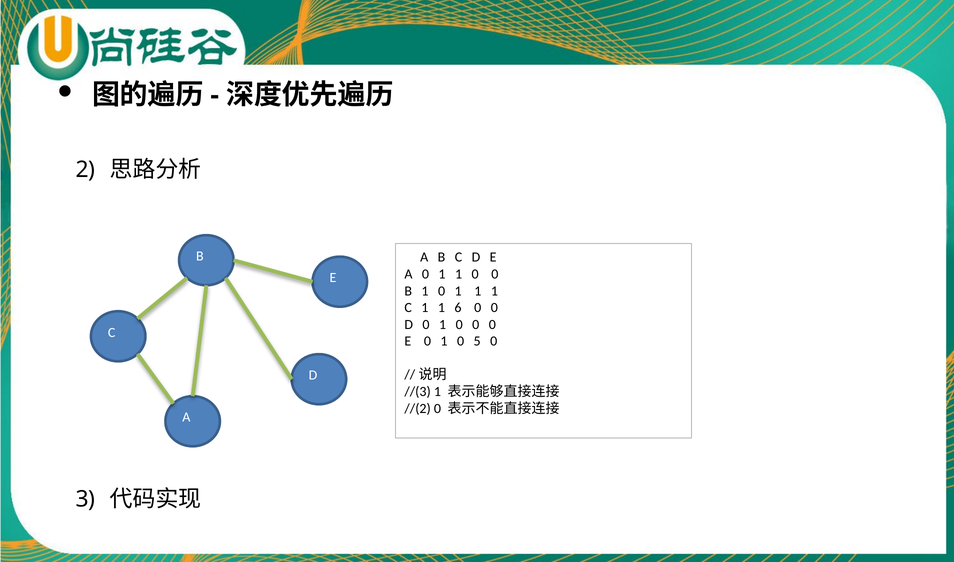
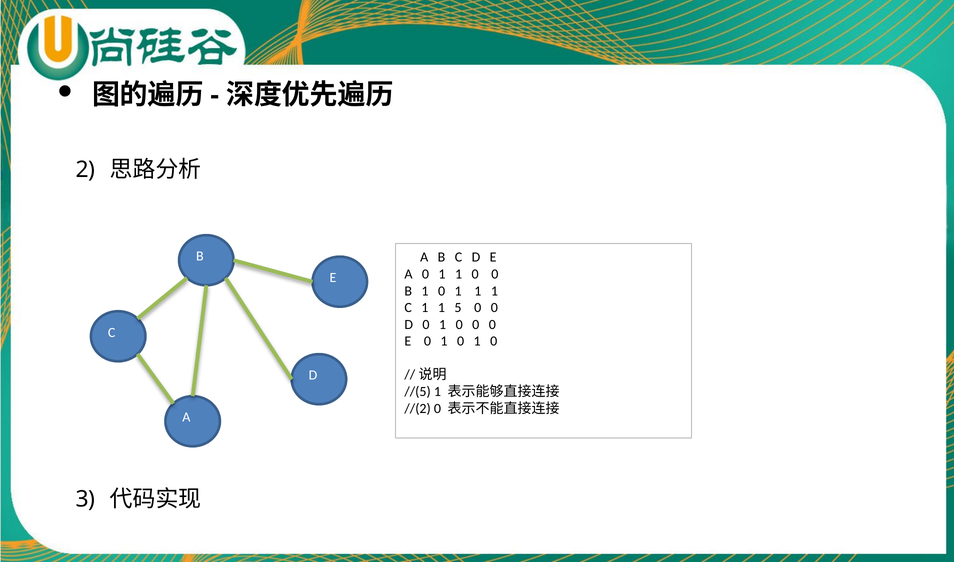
6: 6 -> 5
0 1 0 5: 5 -> 1
//(3: //(3 -> //(5
